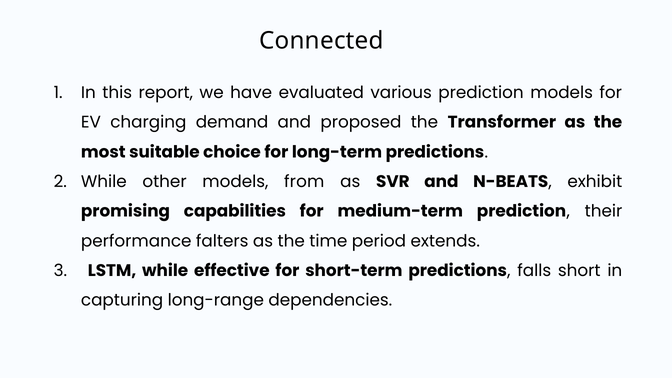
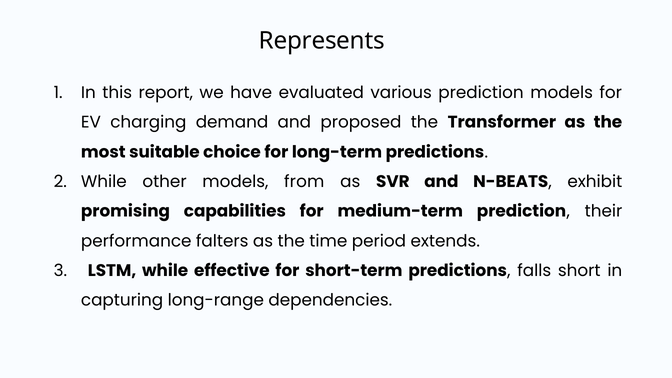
Connected: Connected -> Represents
